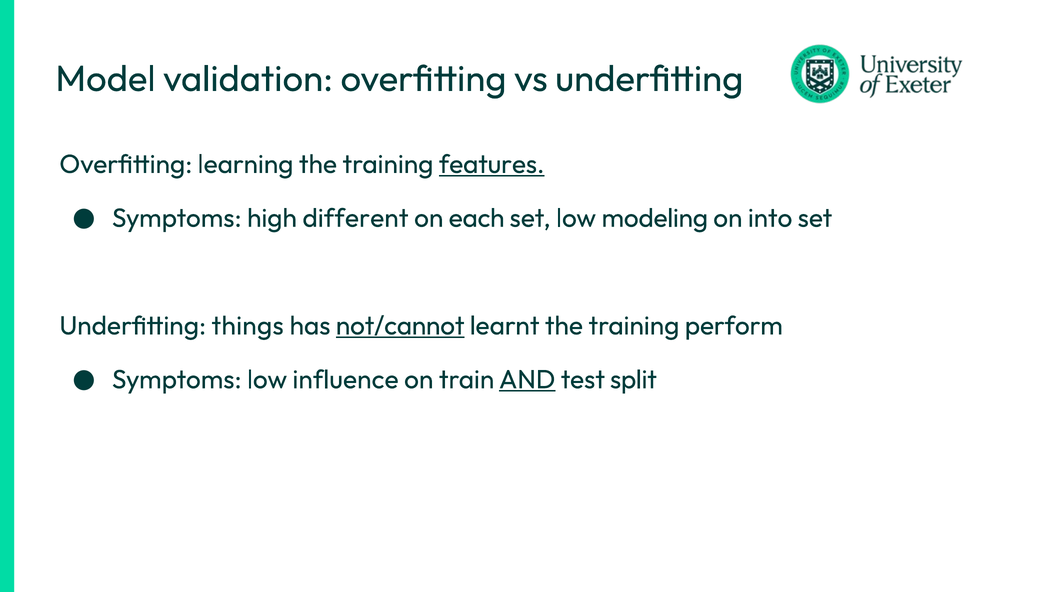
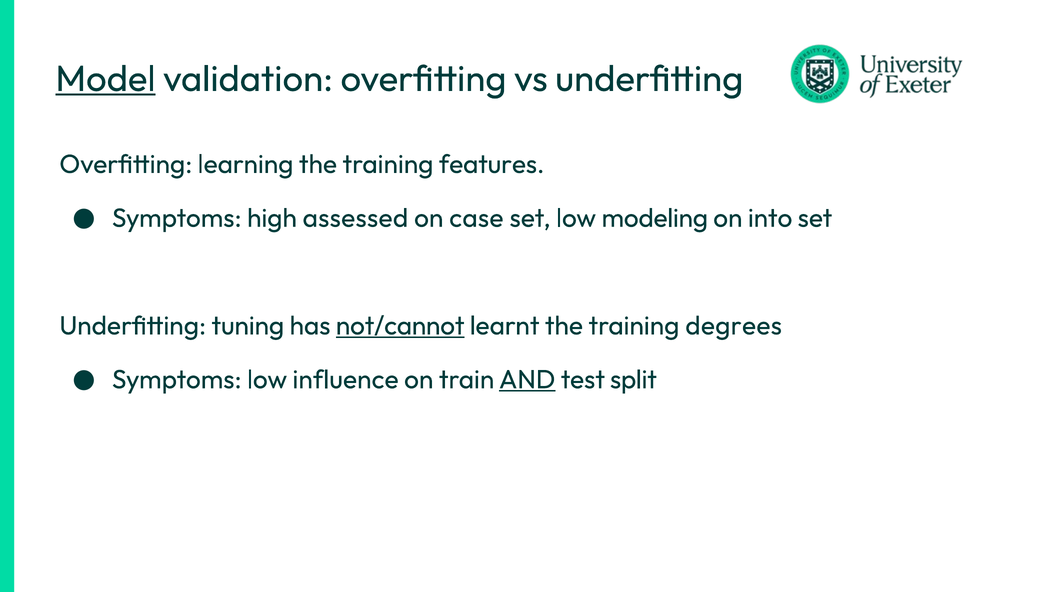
Model underline: none -> present
features underline: present -> none
different: different -> assessed
each: each -> case
things: things -> tuning
perform: perform -> degrees
